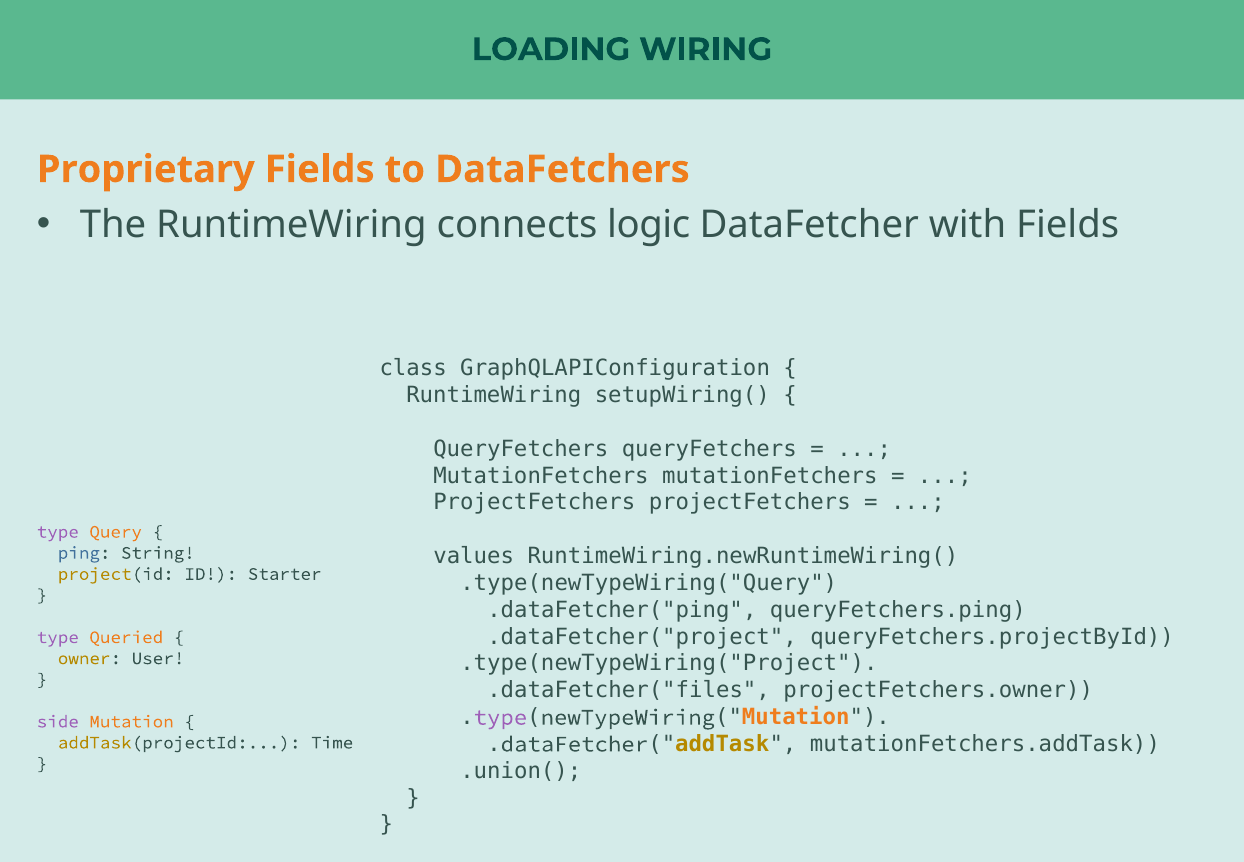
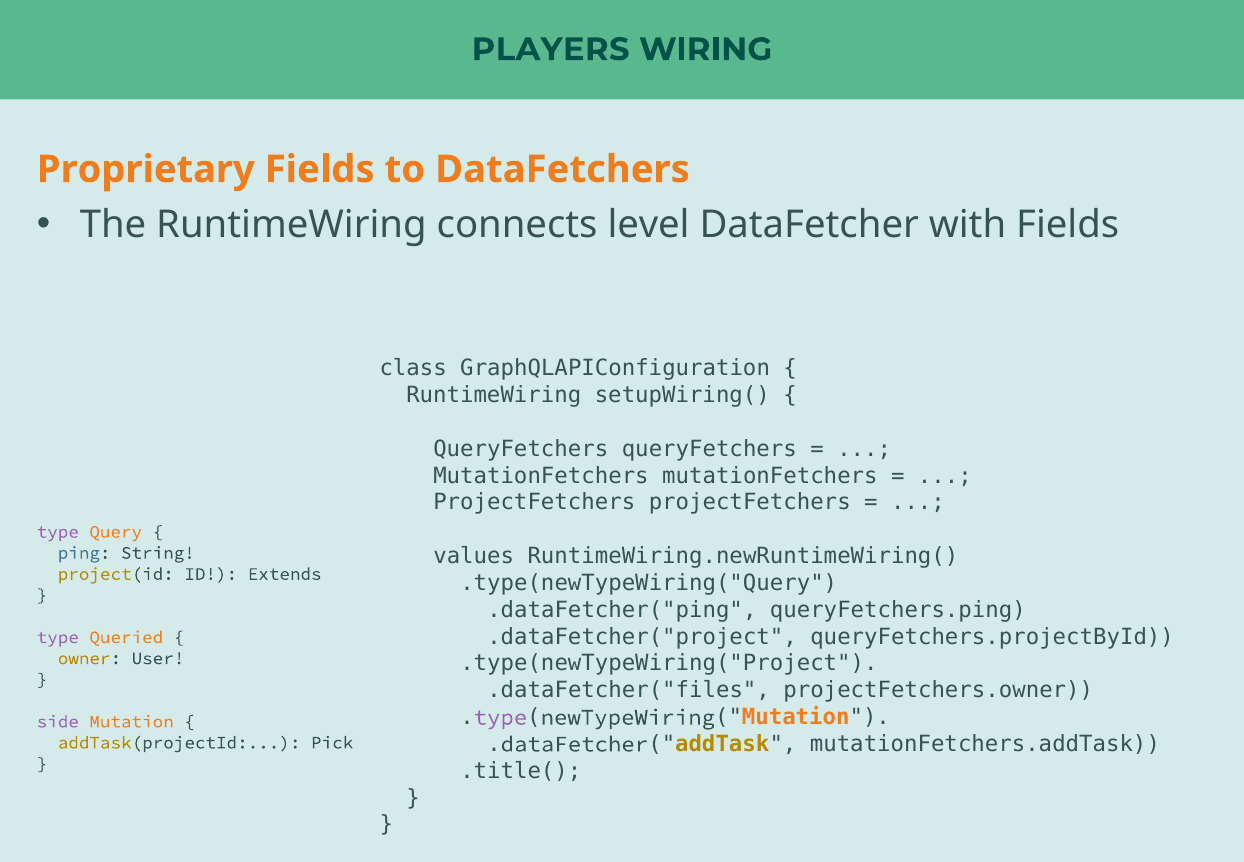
LOADING: LOADING -> PLAYERS
logic: logic -> level
Starter: Starter -> Extends
Time: Time -> Pick
.union(: .union( -> .title(
